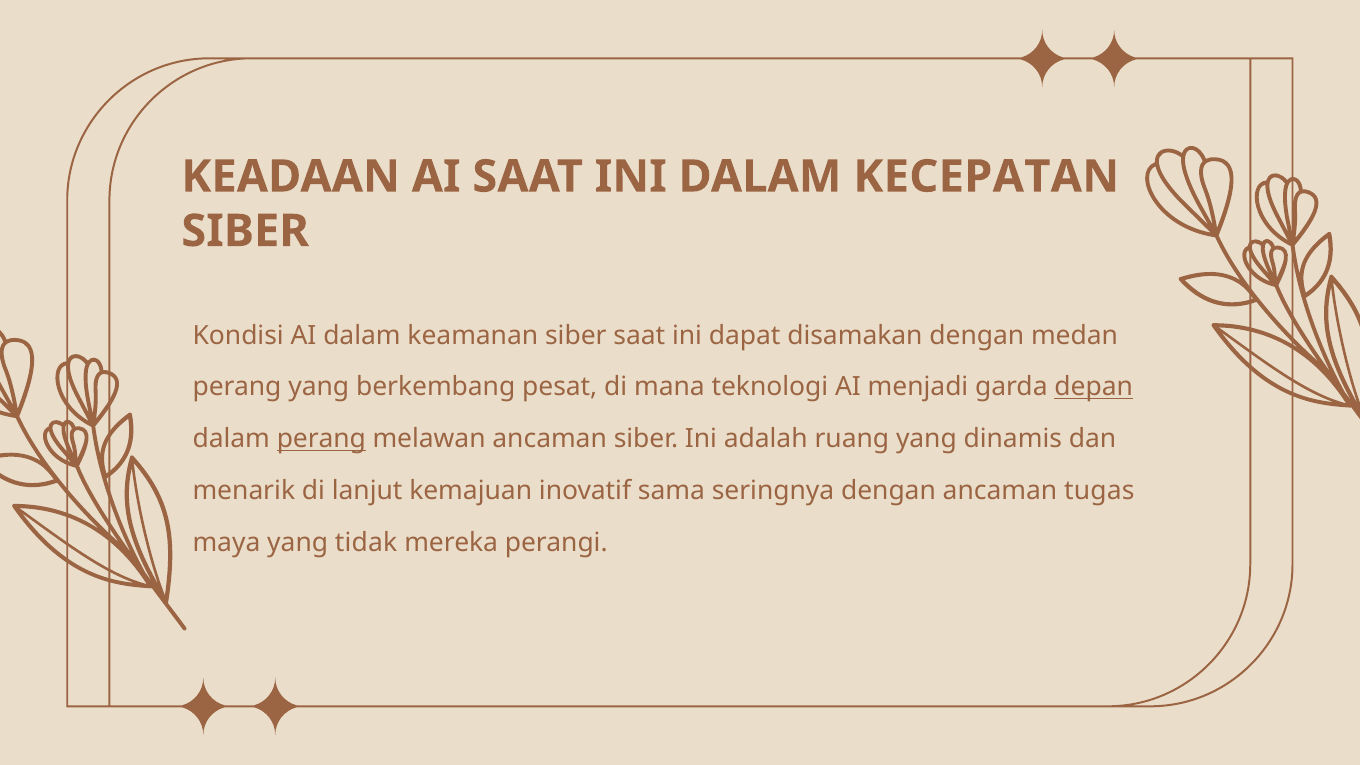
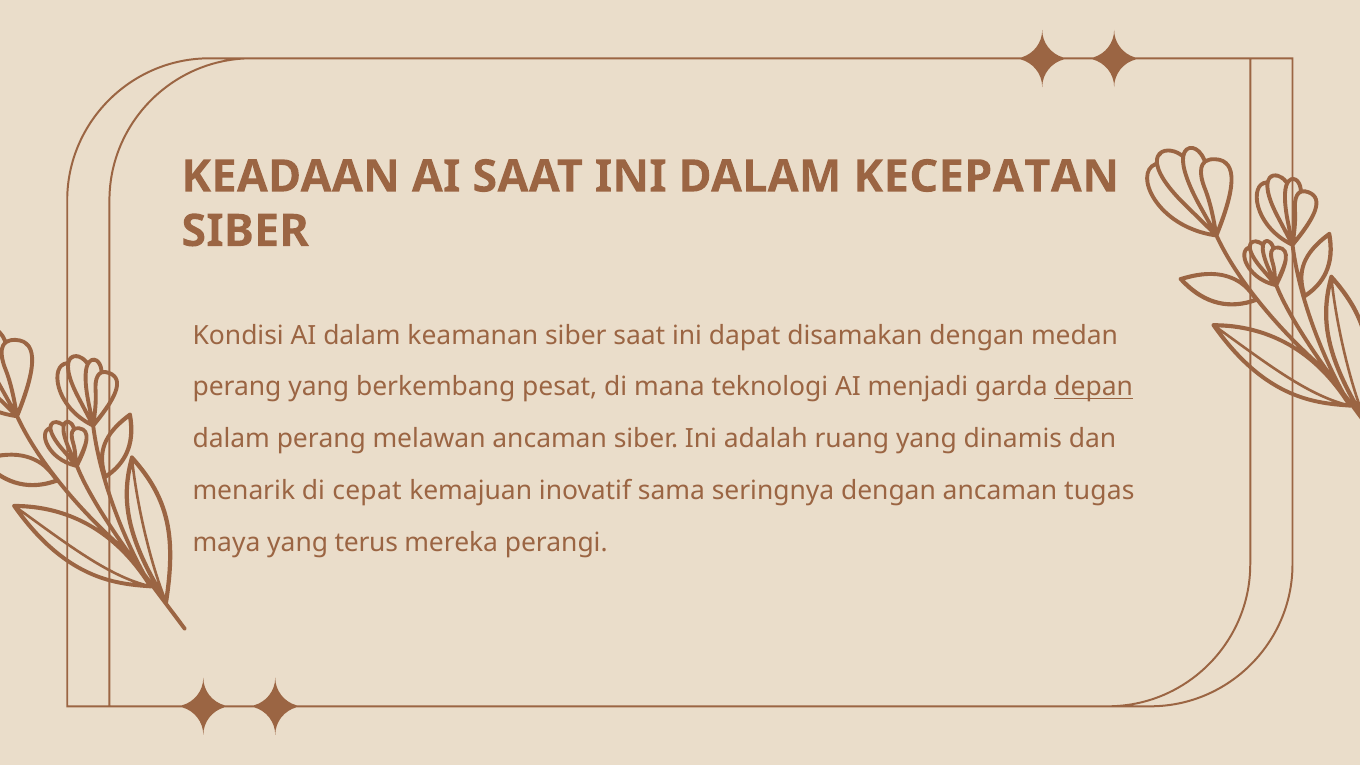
perang at (321, 439) underline: present -> none
lanjut: lanjut -> cepat
tidak: tidak -> terus
